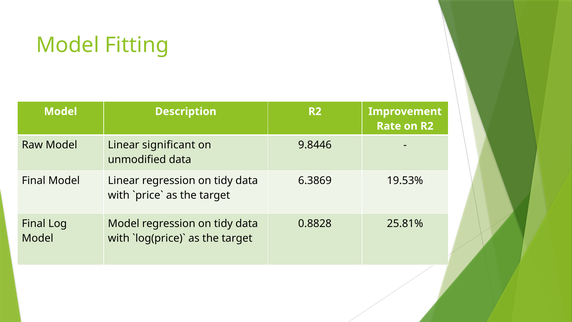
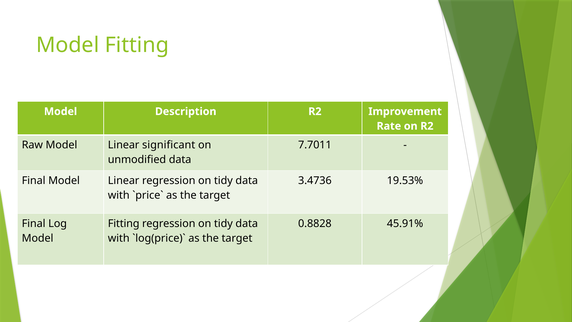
9.8446: 9.8446 -> 7.7011
6.3869: 6.3869 -> 3.4736
Model at (124, 223): Model -> Fitting
25.81%: 25.81% -> 45.91%
